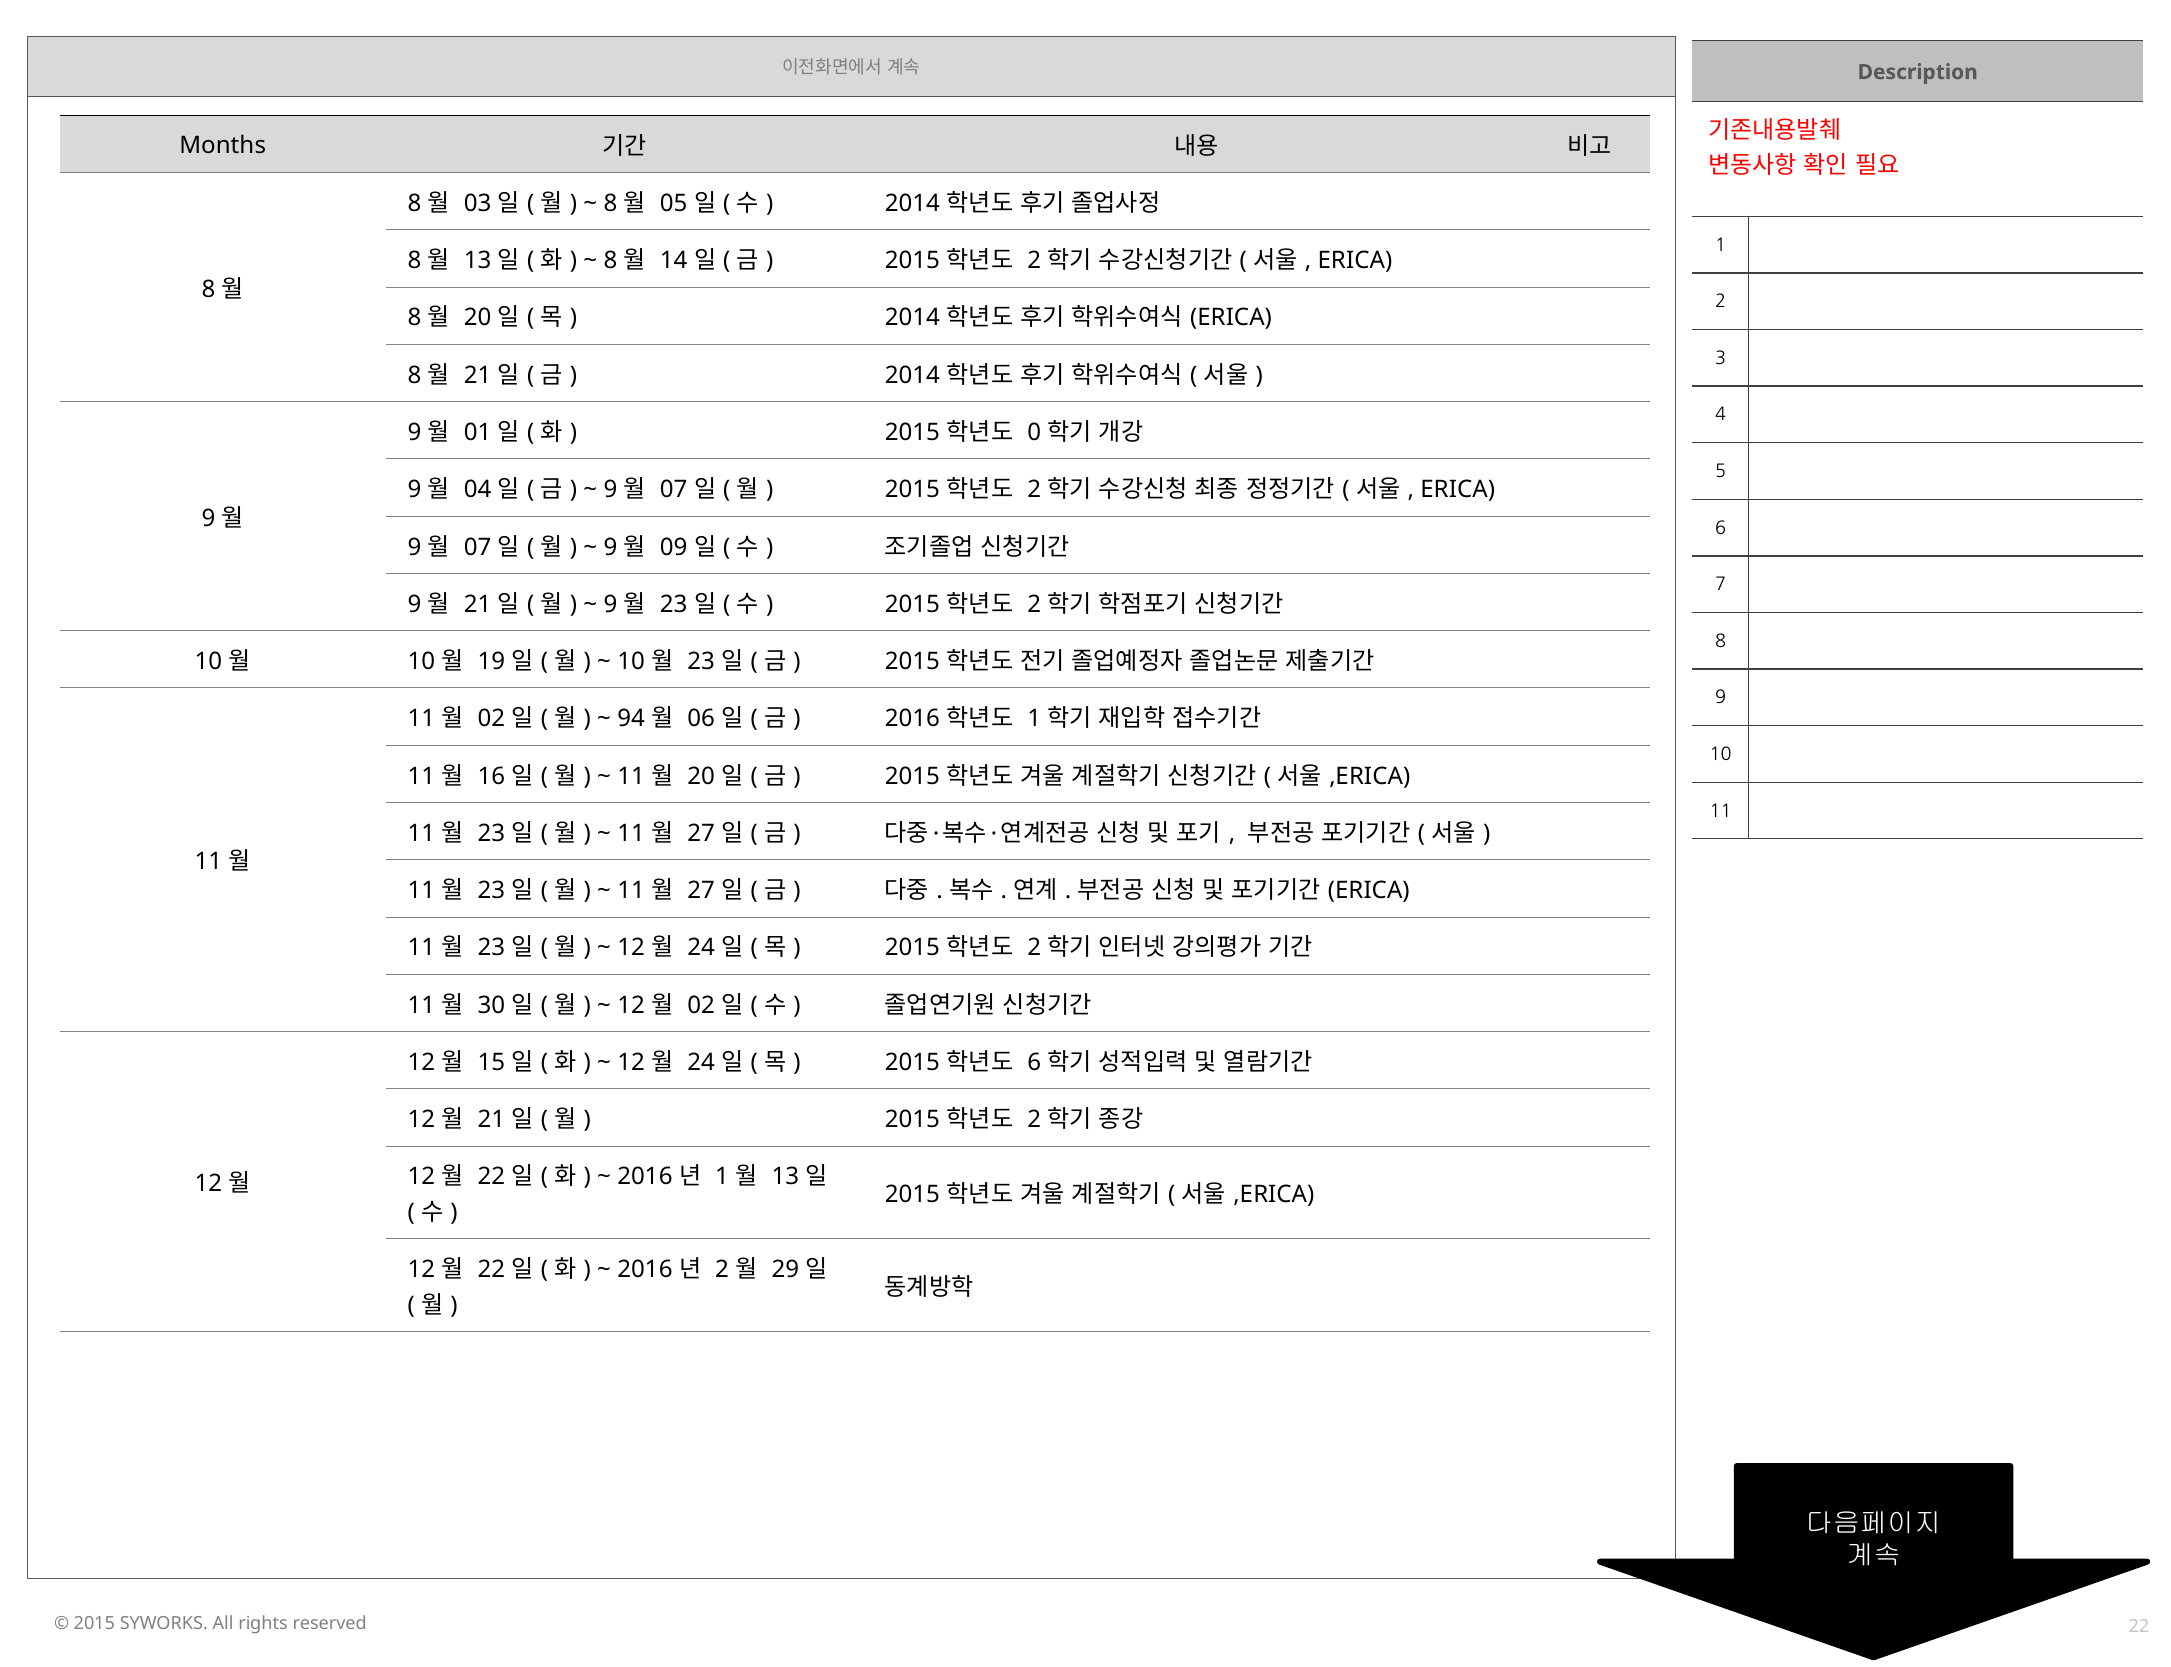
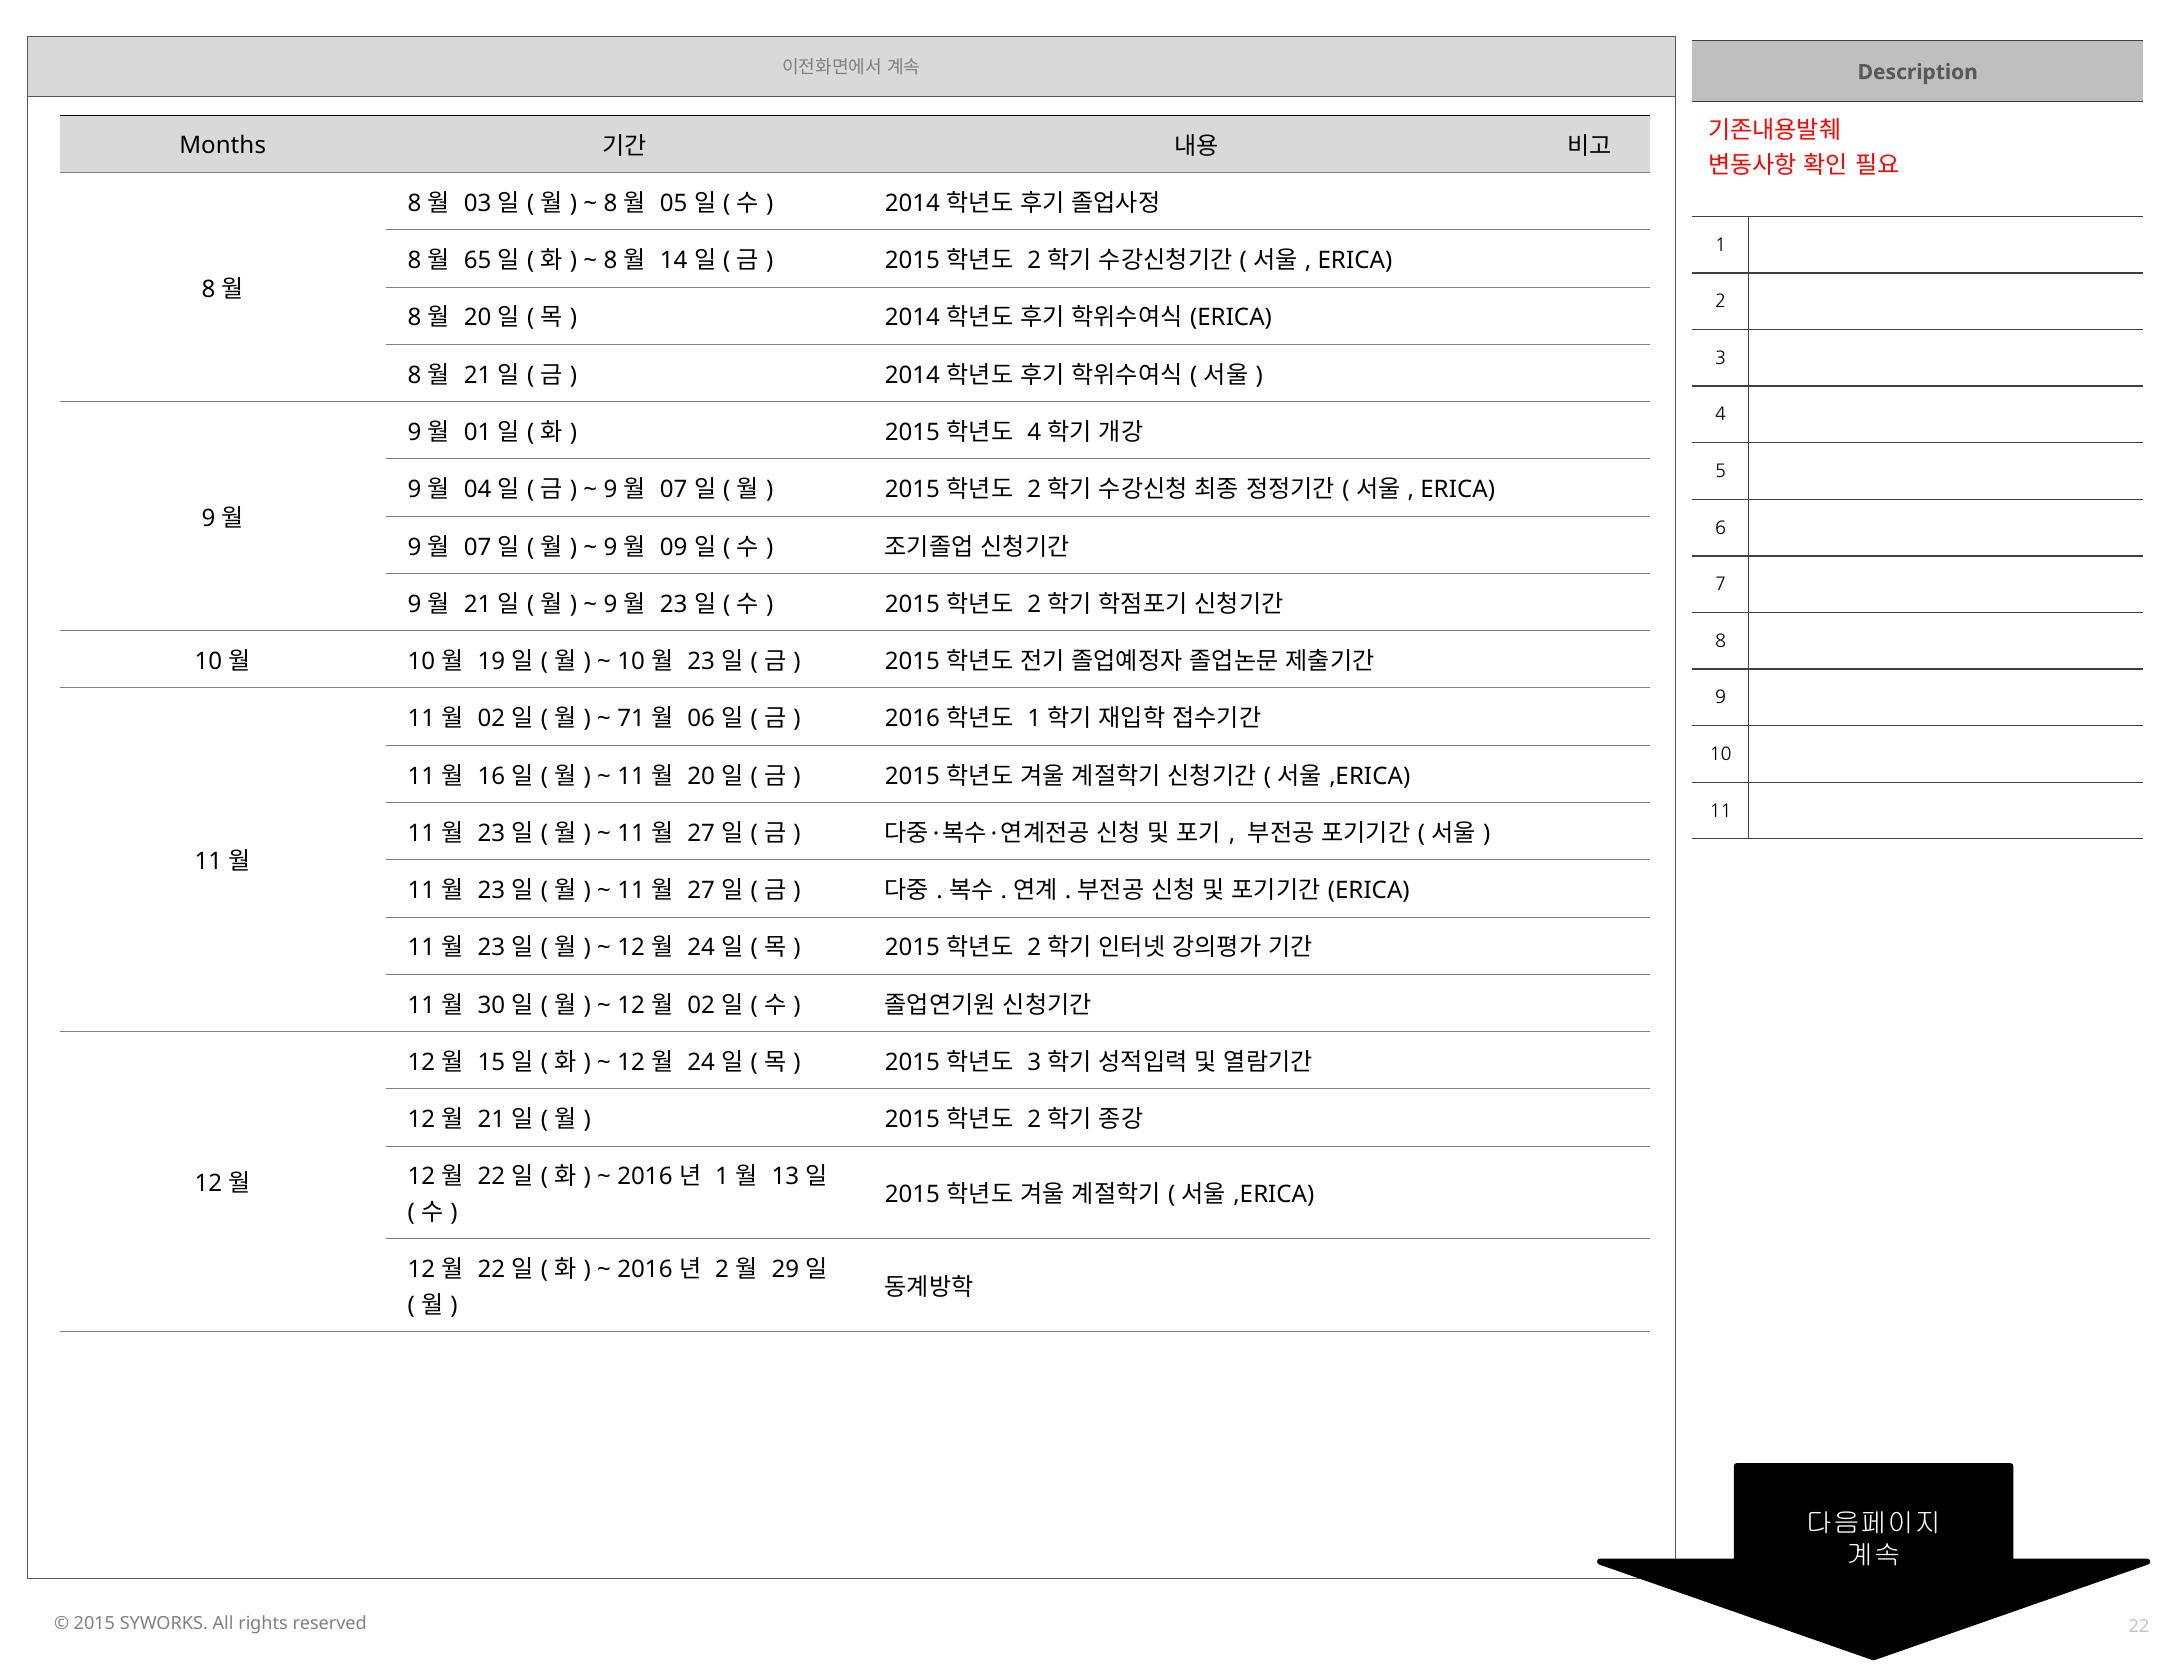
13 at (478, 261): 13 -> 65
0 at (1034, 433): 0 -> 4
94: 94 -> 71
6 at (1034, 1063): 6 -> 3
